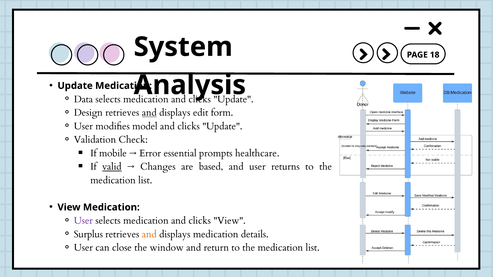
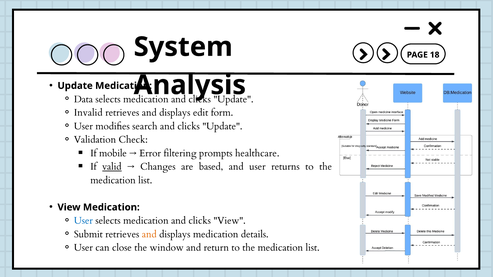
Design: Design -> Invalid
and at (149, 113) underline: present -> none
model: model -> search
essential: essential -> filtering
User at (83, 221) colour: purple -> blue
Surplus: Surplus -> Submit
